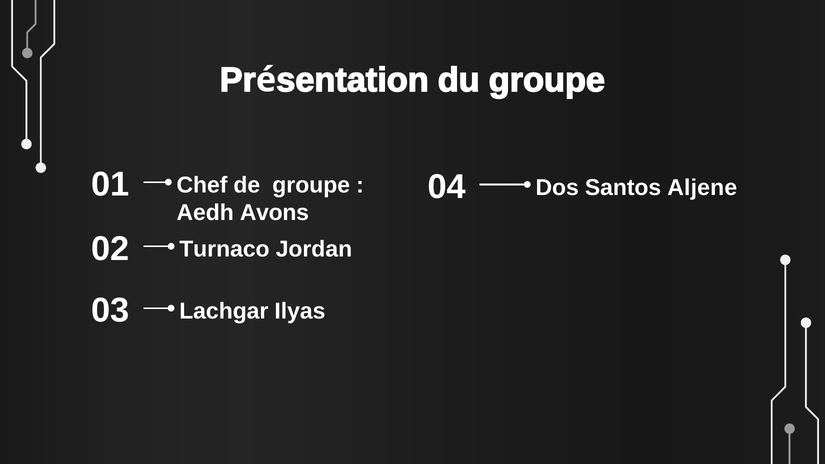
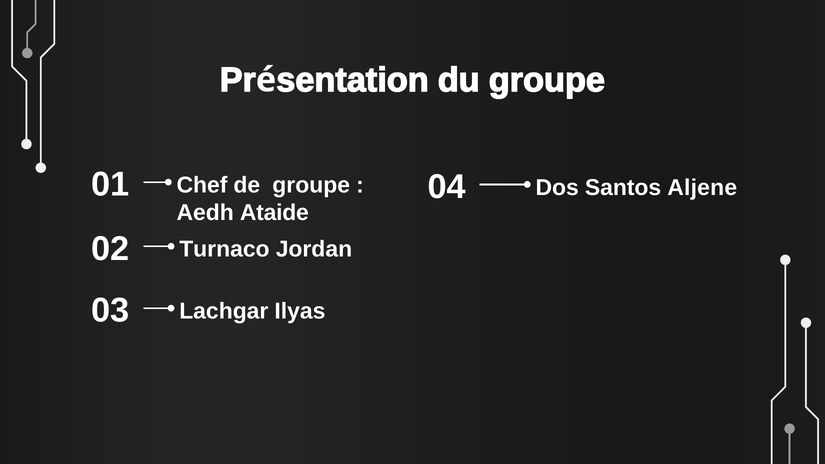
Avons: Avons -> Ataide
